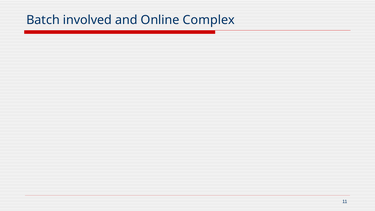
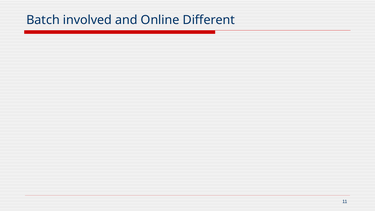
Complex: Complex -> Different
